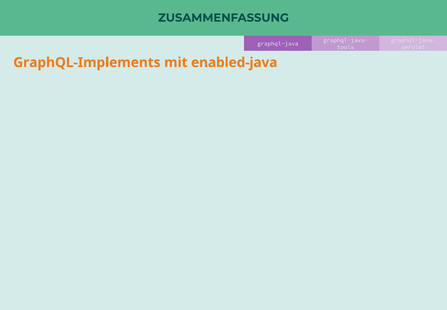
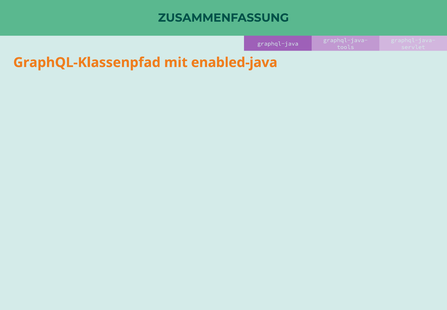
GraphQL-Implements: GraphQL-Implements -> GraphQL-Klassenpfad
